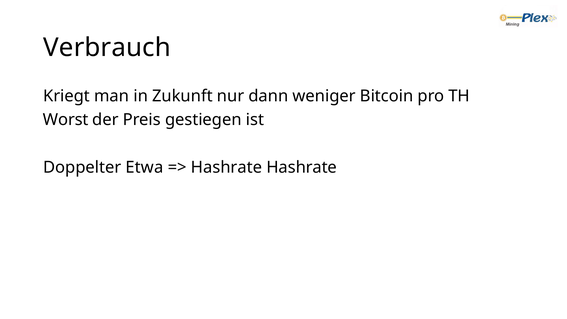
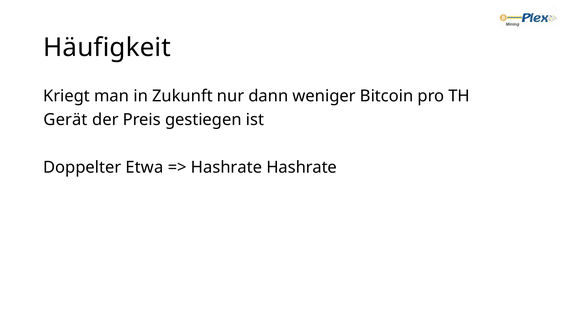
Verbrauch: Verbrauch -> Häufigkeit
Worst: Worst -> Gerät
